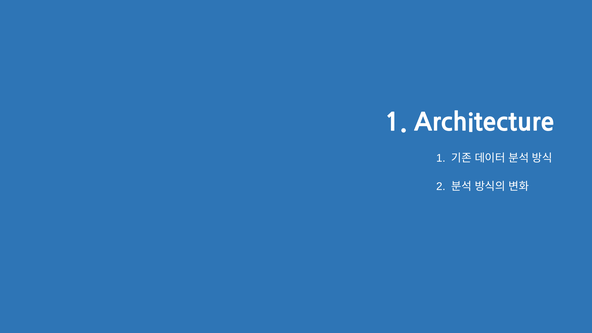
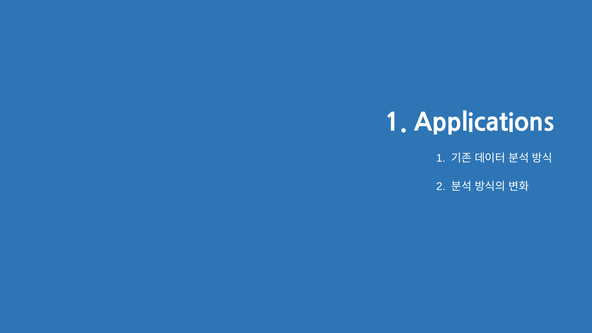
Architecture: Architecture -> Applications
